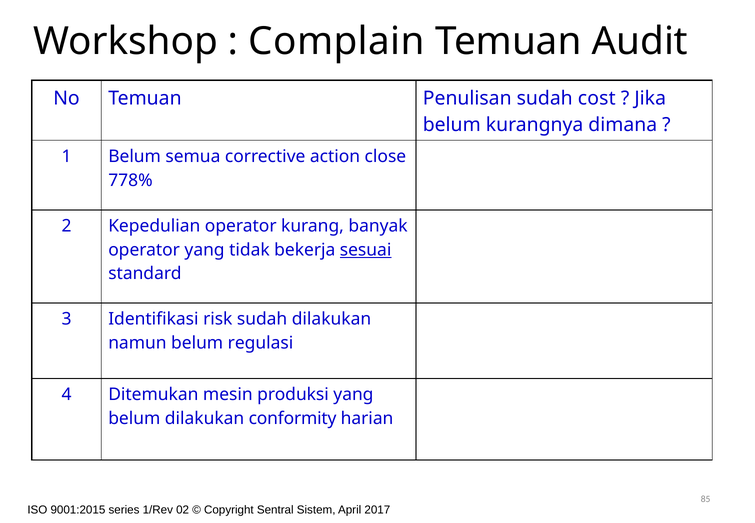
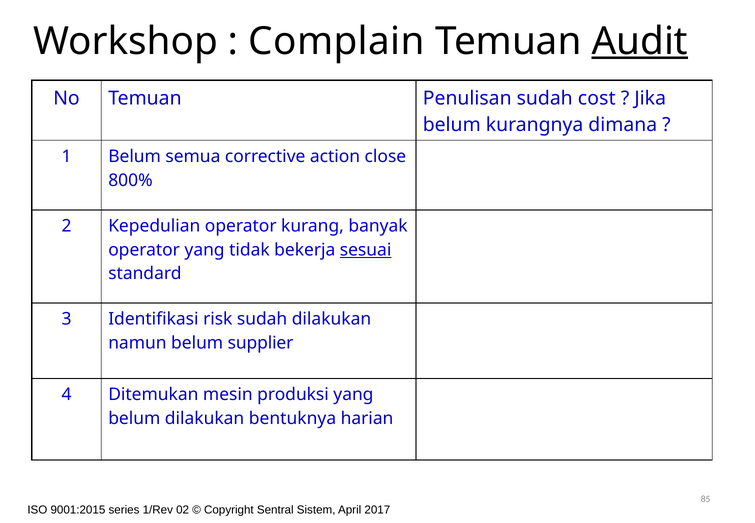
Audit underline: none -> present
778%: 778% -> 800%
regulasi: regulasi -> supplier
conformity: conformity -> bentuknya
